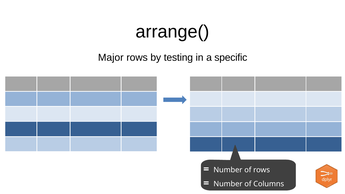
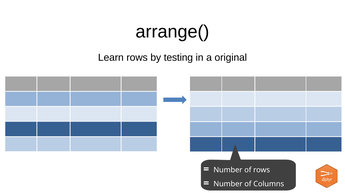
Major: Major -> Learn
specific: specific -> original
